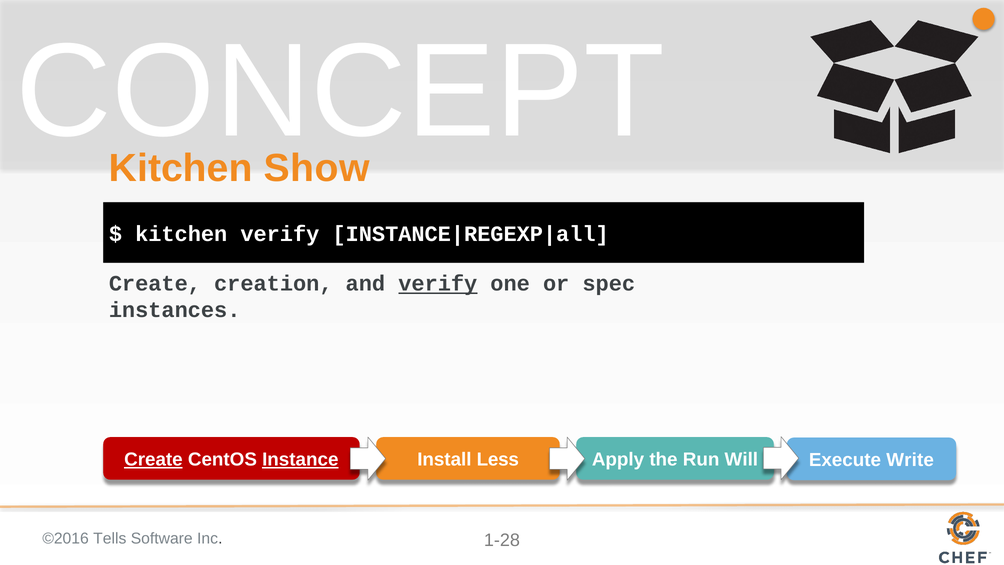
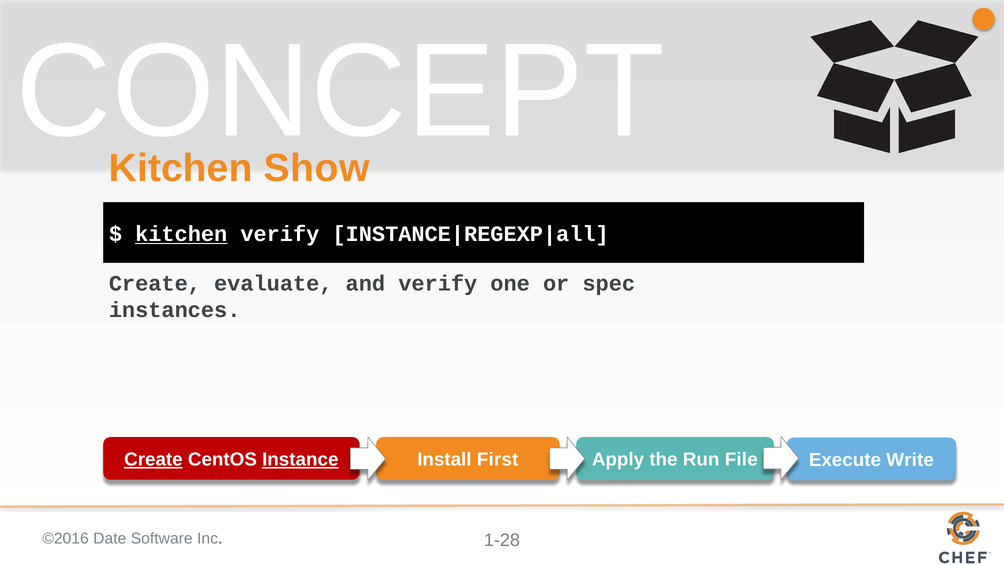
kitchen at (181, 234) underline: none -> present
creation: creation -> evaluate
verify at (438, 284) underline: present -> none
Less: Less -> First
Will: Will -> File
Tells: Tells -> Date
